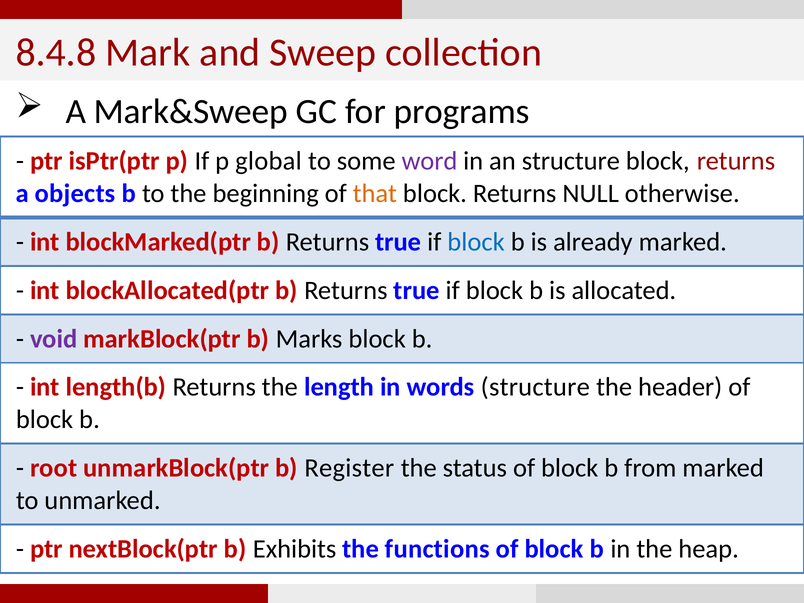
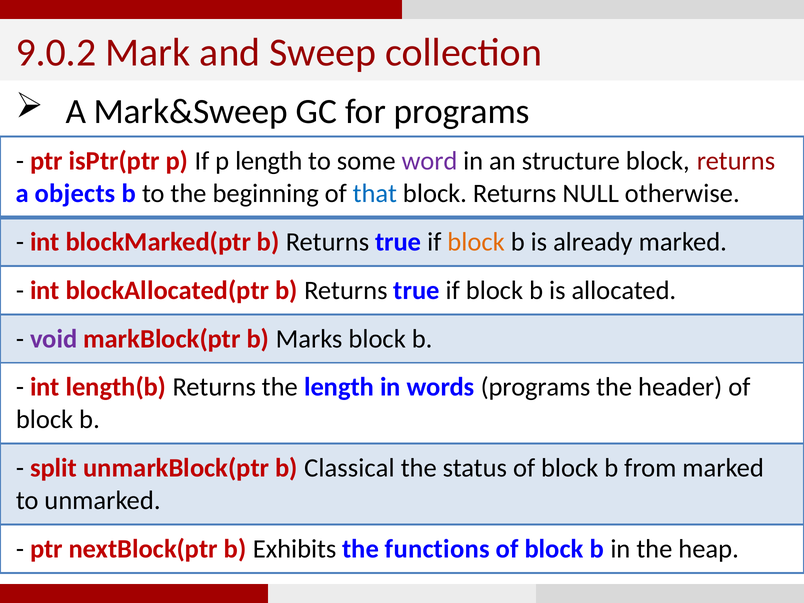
8.4.8: 8.4.8 -> 9.0.2
p global: global -> length
that colour: orange -> blue
block at (476, 242) colour: blue -> orange
words structure: structure -> programs
root: root -> split
Register: Register -> Classical
